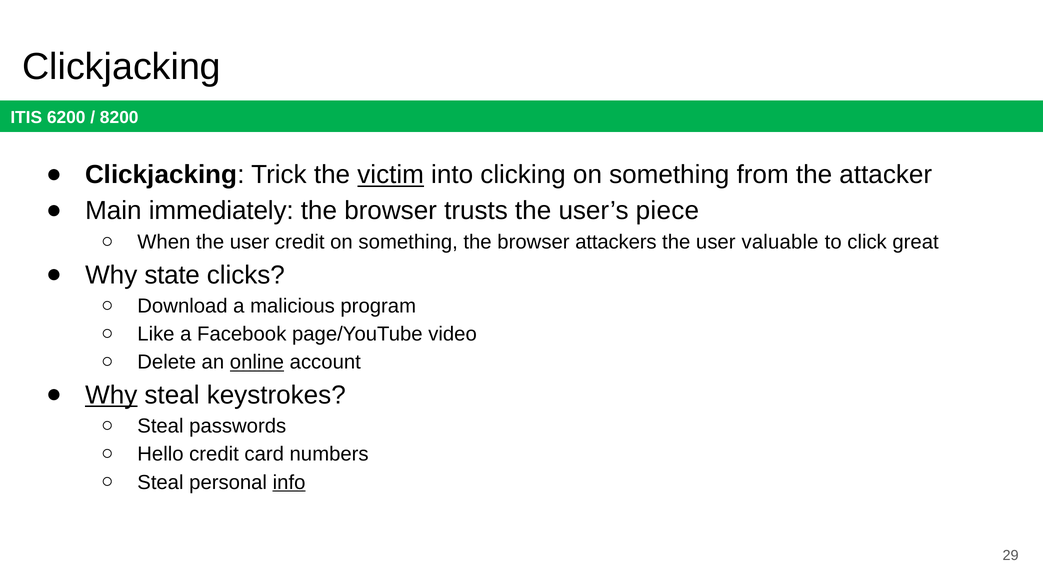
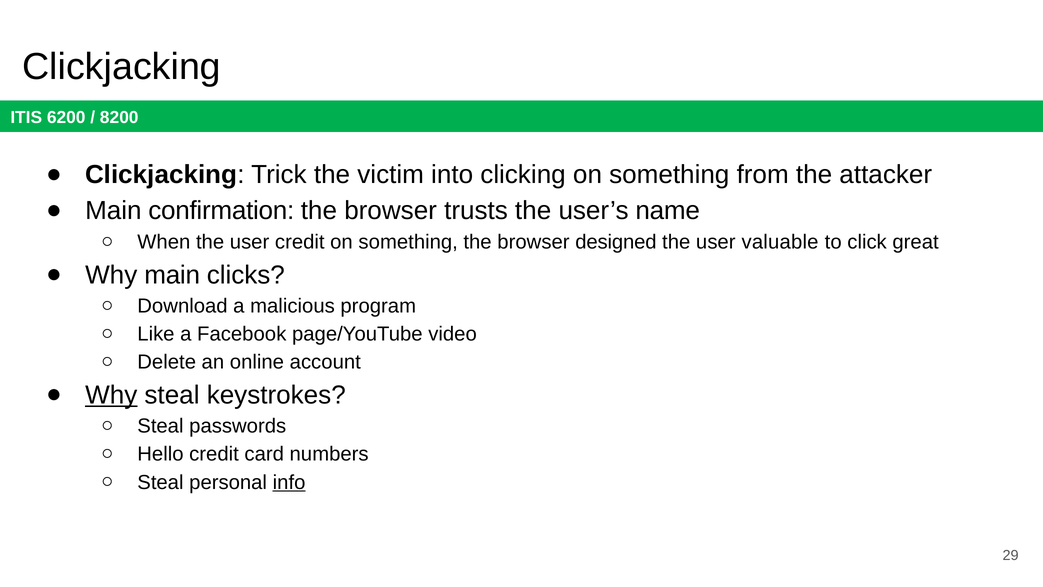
victim underline: present -> none
immediately: immediately -> confirmation
piece: piece -> name
attackers: attackers -> designed
Why state: state -> main
online underline: present -> none
